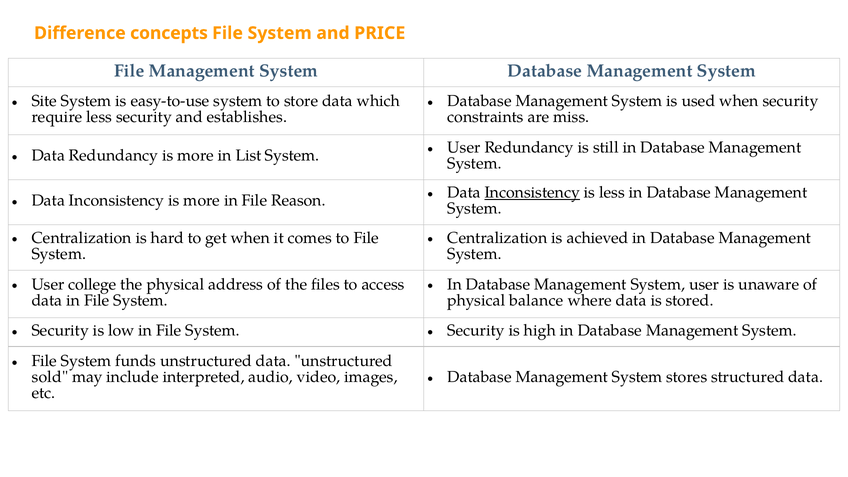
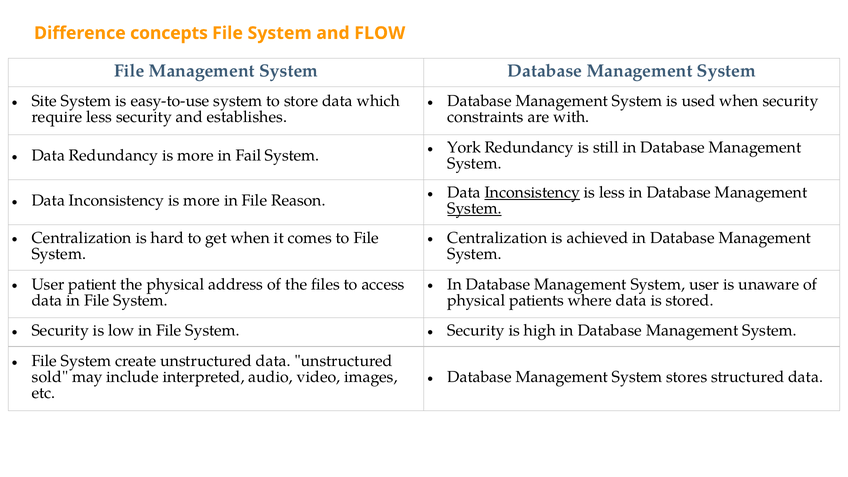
PRICE: PRICE -> FLOW
miss: miss -> with
User at (464, 147): User -> York
List: List -> Fail
System at (475, 209) underline: none -> present
college: college -> patient
balance: balance -> patients
funds: funds -> create
